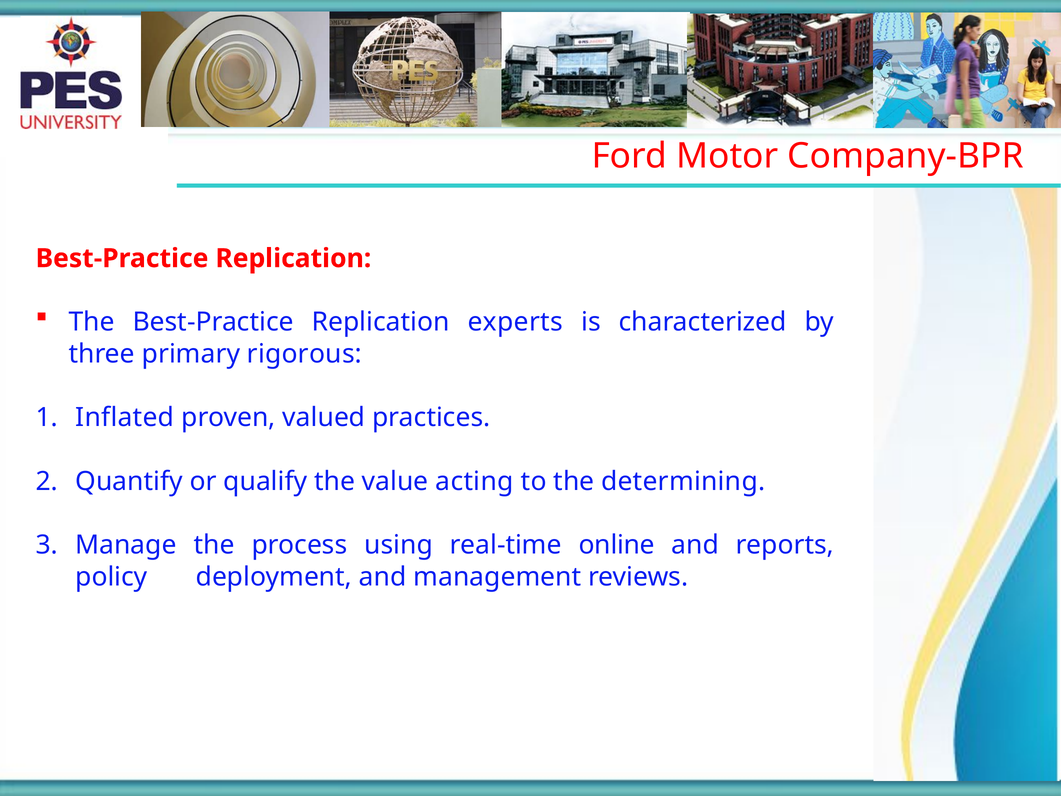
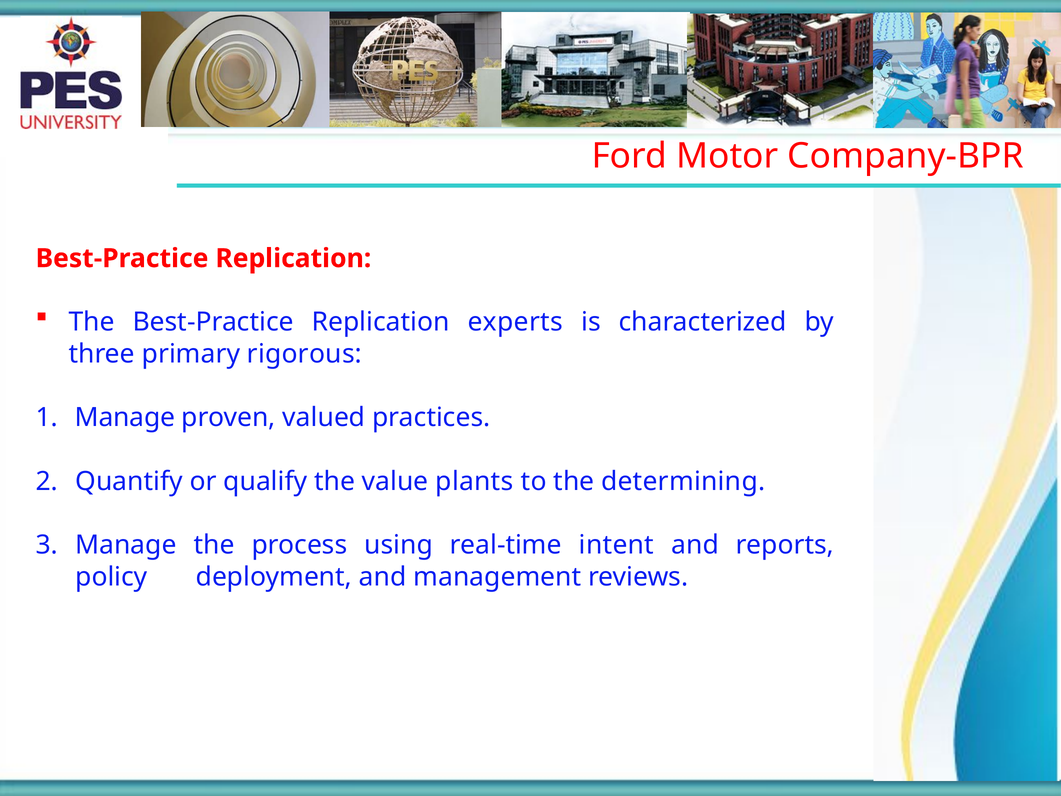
Inflated at (125, 417): Inflated -> Manage
acting: acting -> plants
online: online -> intent
